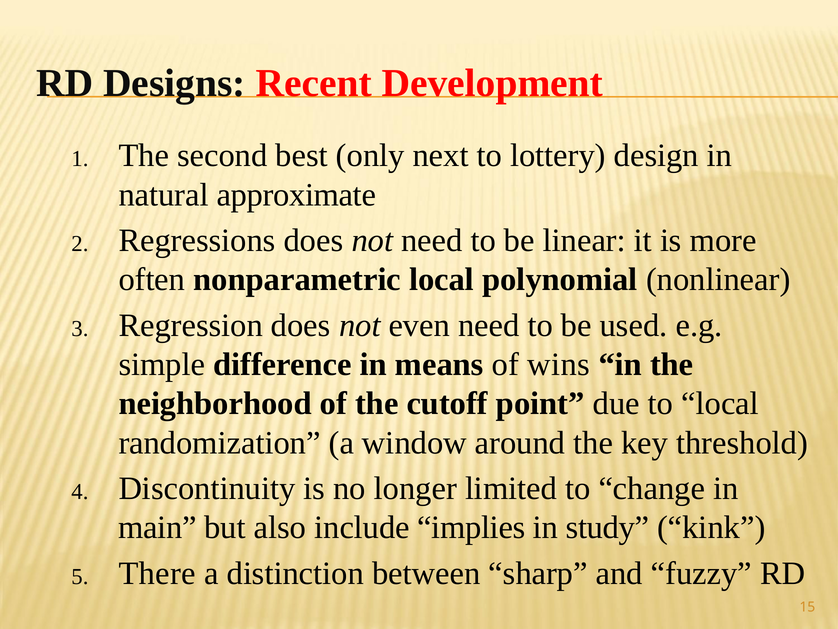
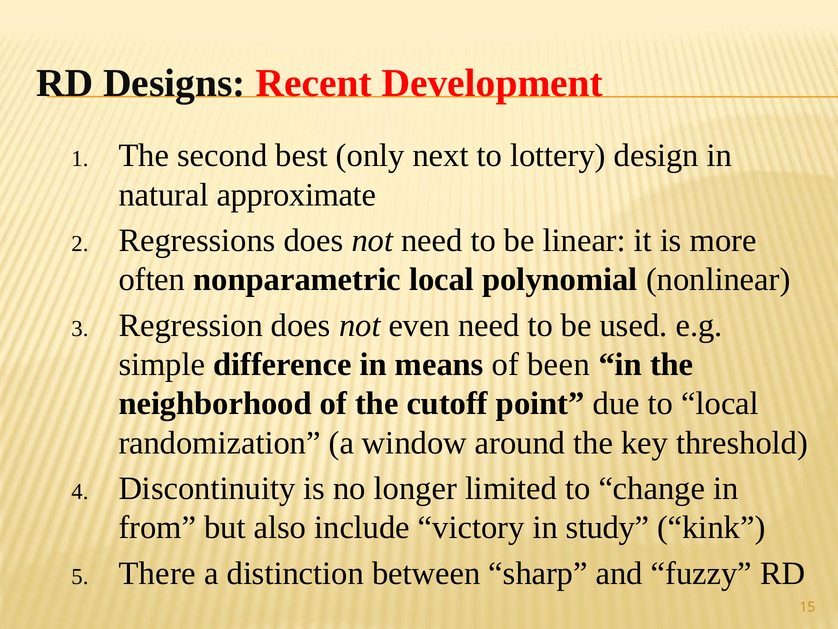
wins: wins -> been
main: main -> from
implies: implies -> victory
